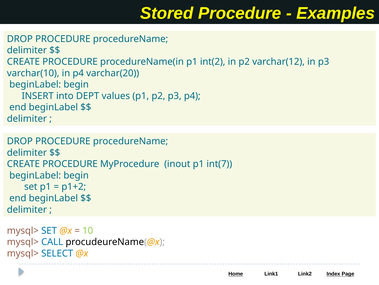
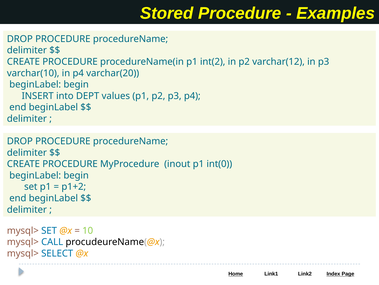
int(7: int(7 -> int(0
